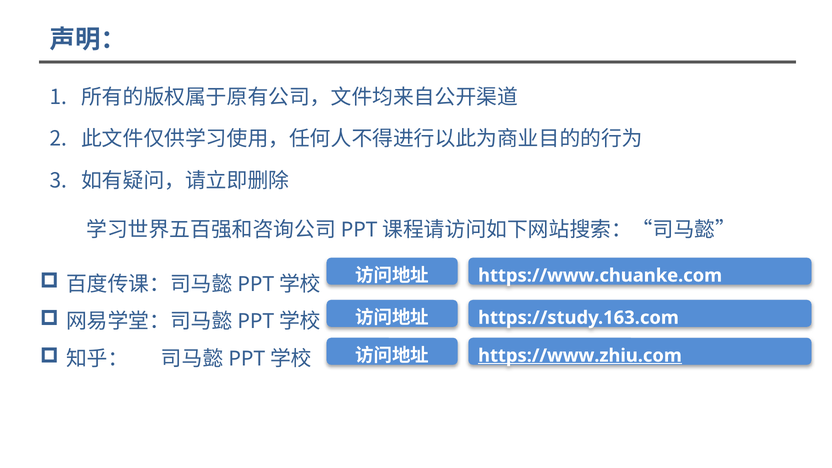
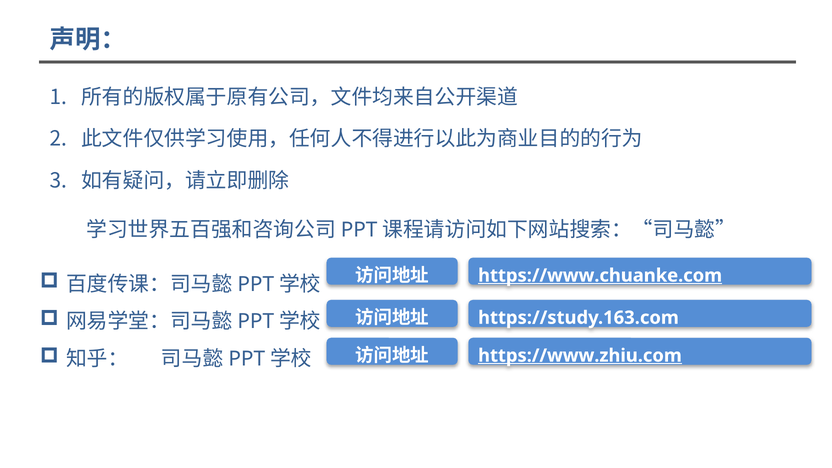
https://www.chuanke.com underline: none -> present
